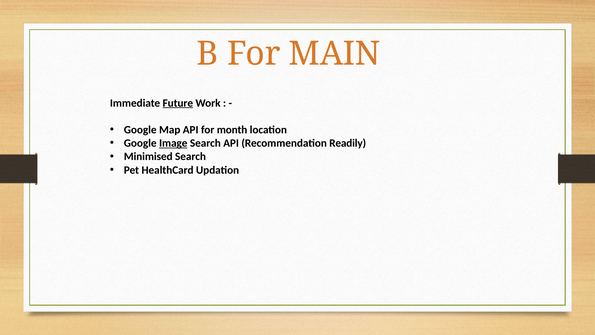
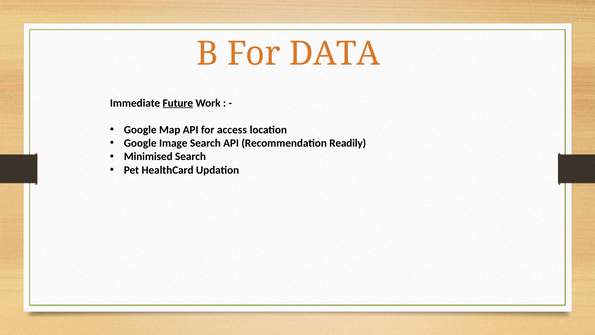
MAIN: MAIN -> DATA
month: month -> access
Image underline: present -> none
